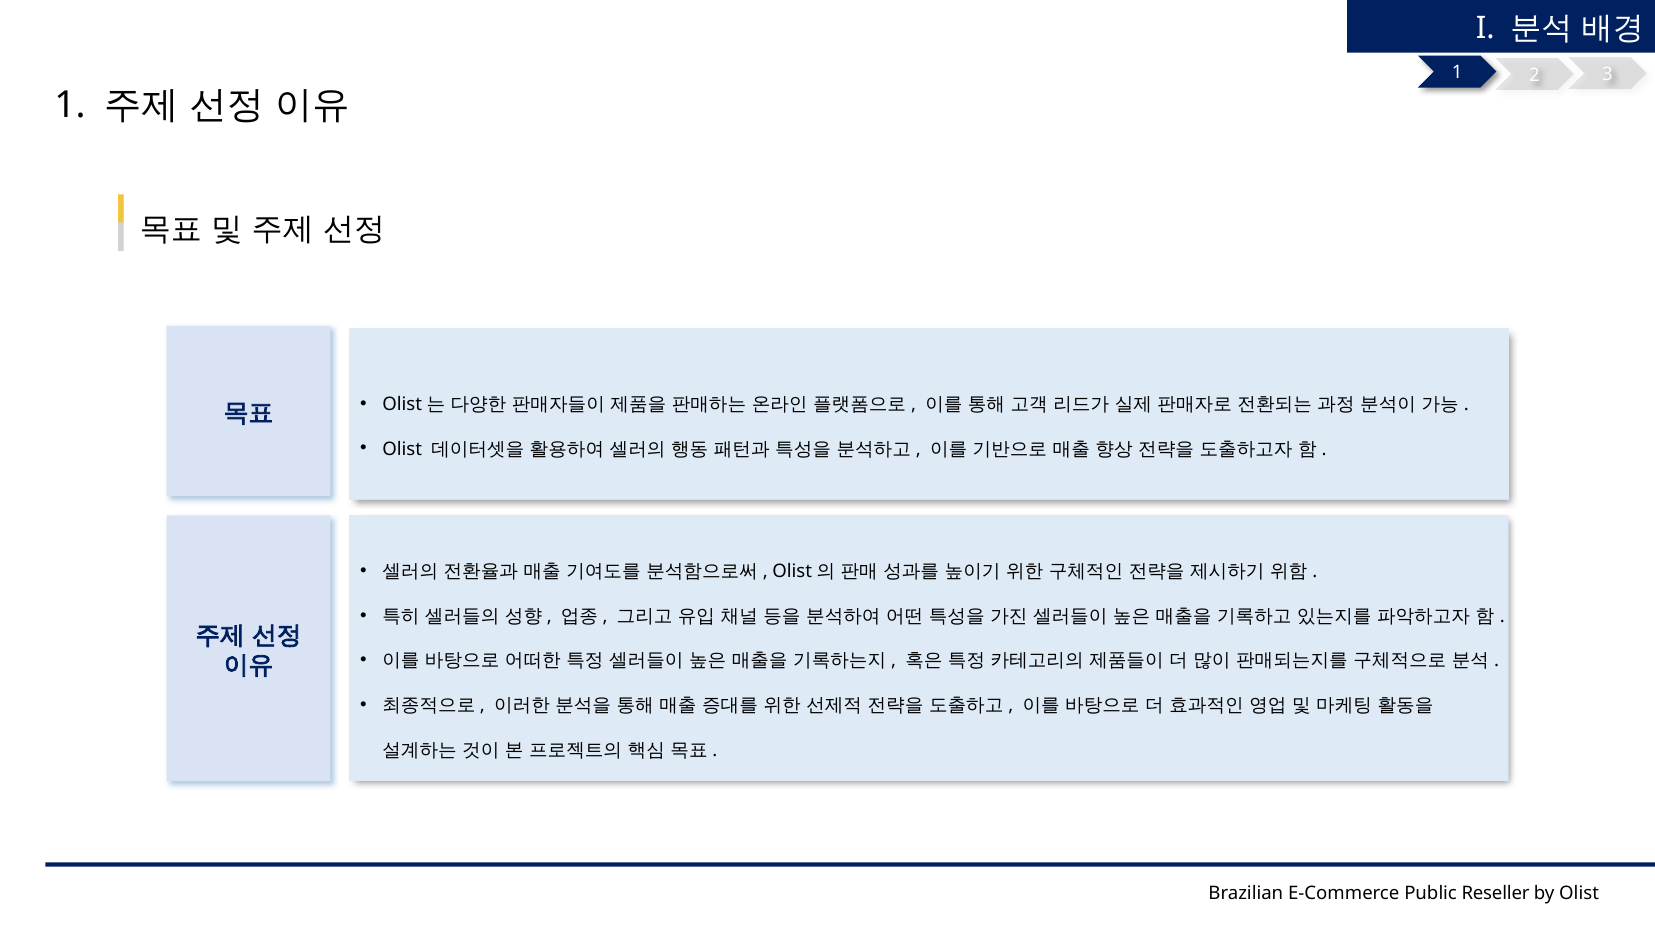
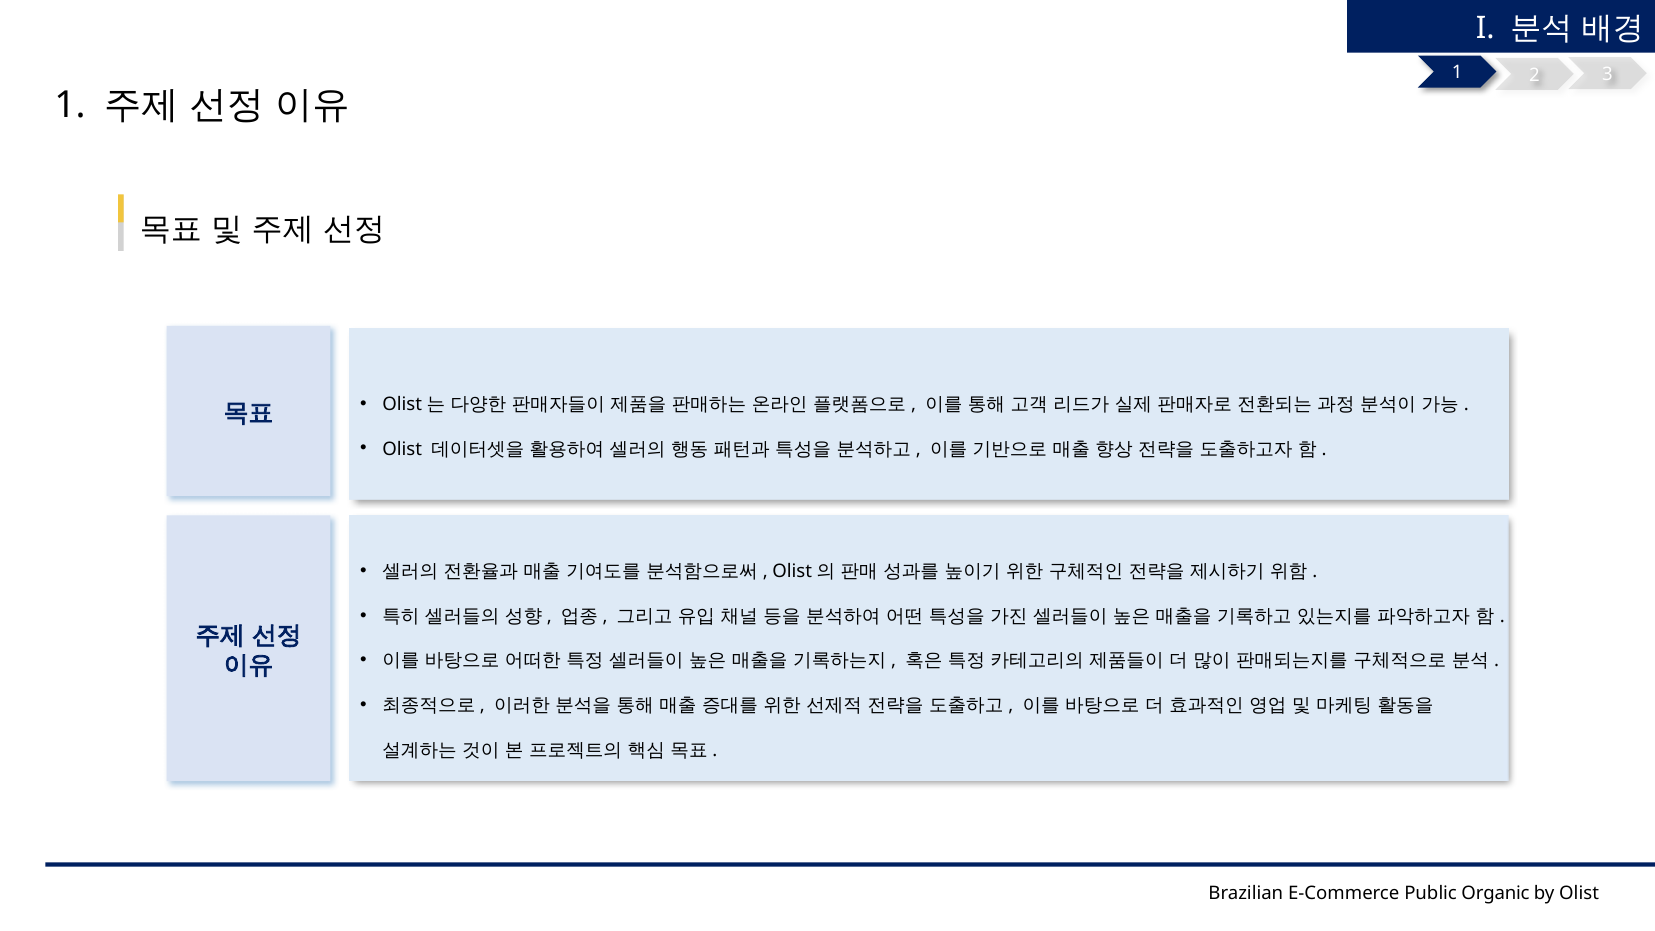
Reseller: Reseller -> Organic
